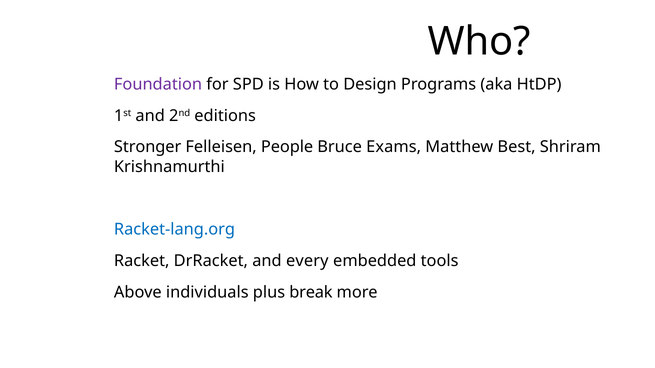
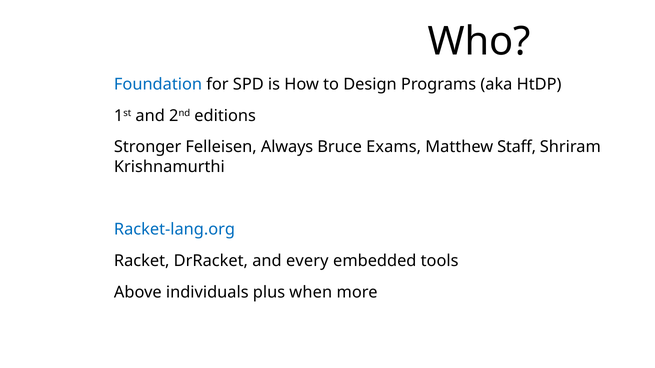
Foundation colour: purple -> blue
People: People -> Always
Best: Best -> Staff
break: break -> when
